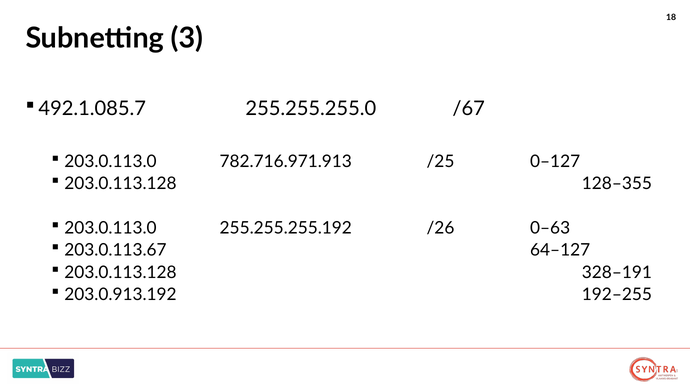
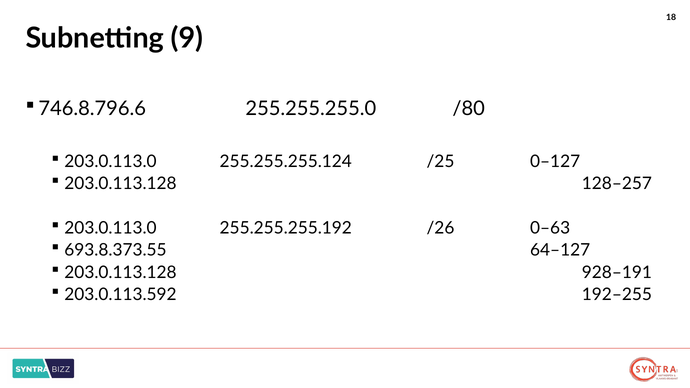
3: 3 -> 9
492.1.085.7: 492.1.085.7 -> 746.8.796.6
/67: /67 -> /80
782.716.971.913: 782.716.971.913 -> 255.255.255.124
128–355: 128–355 -> 128–257
203.0.113.67: 203.0.113.67 -> 693.8.373.55
328–191: 328–191 -> 928–191
203.0.913.192: 203.0.913.192 -> 203.0.113.592
